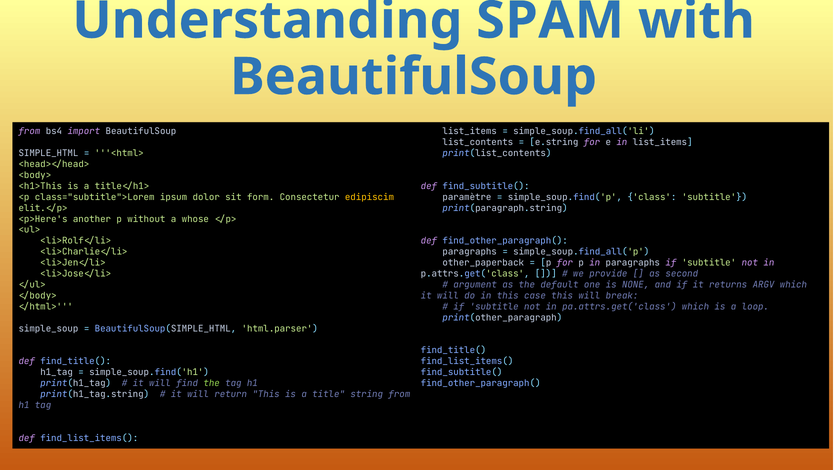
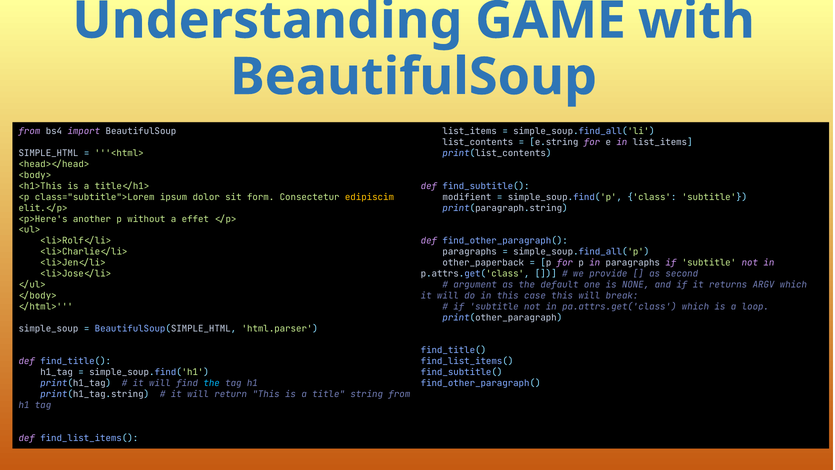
SPAM: SPAM -> GAME
paramètre: paramètre -> modifient
whose: whose -> effet
the at (212, 383) colour: light green -> light blue
